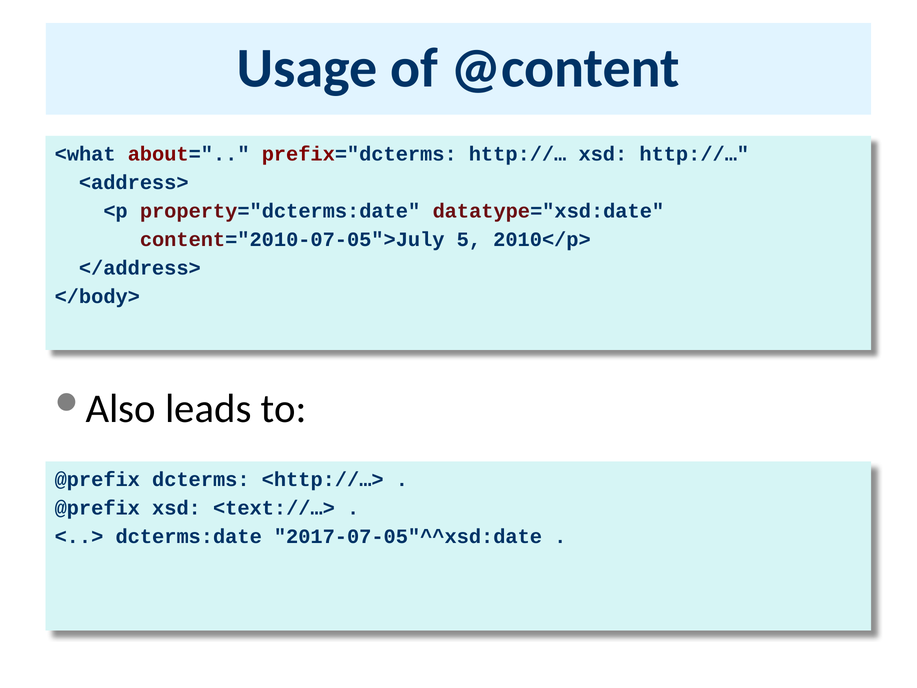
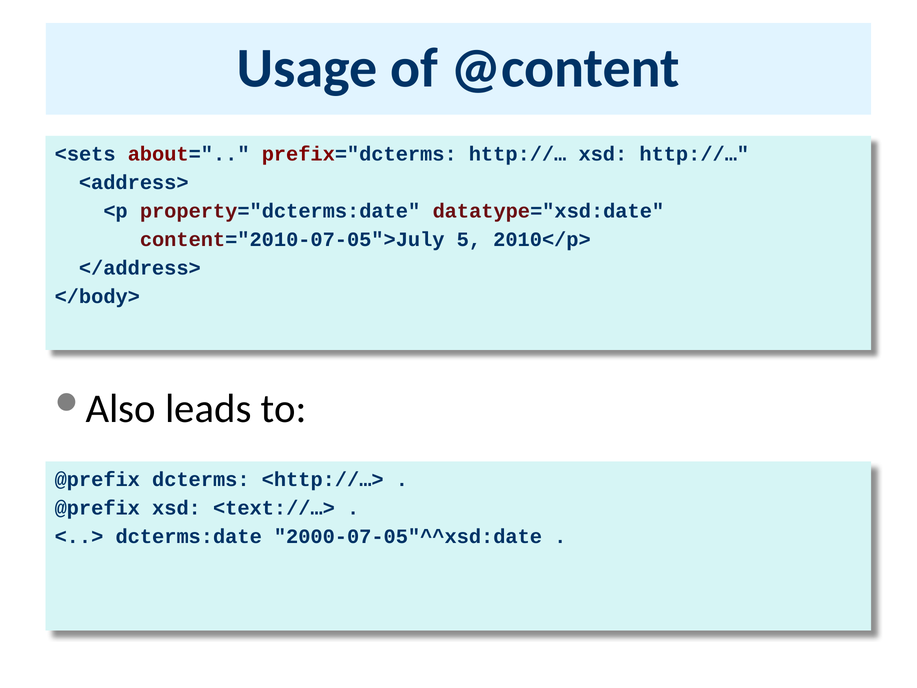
<what: <what -> <sets
2017-07-05"^^xsd:date: 2017-07-05"^^xsd:date -> 2000-07-05"^^xsd:date
